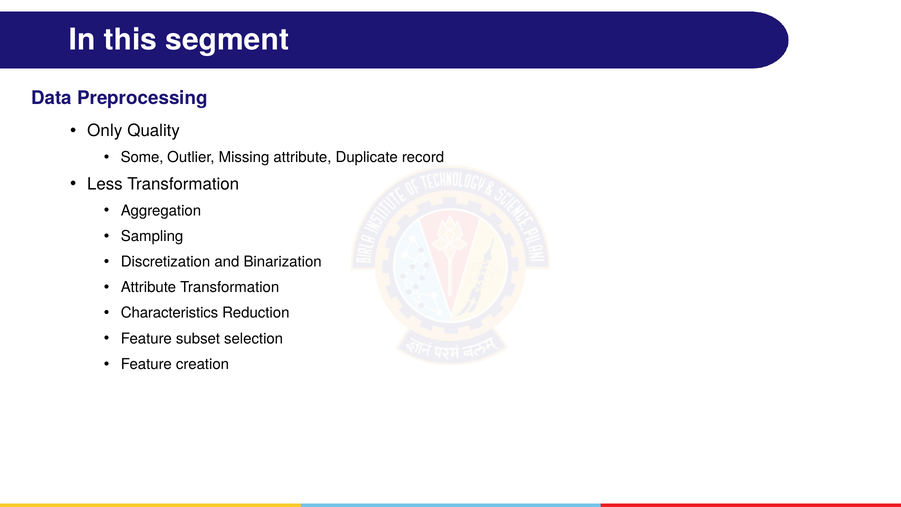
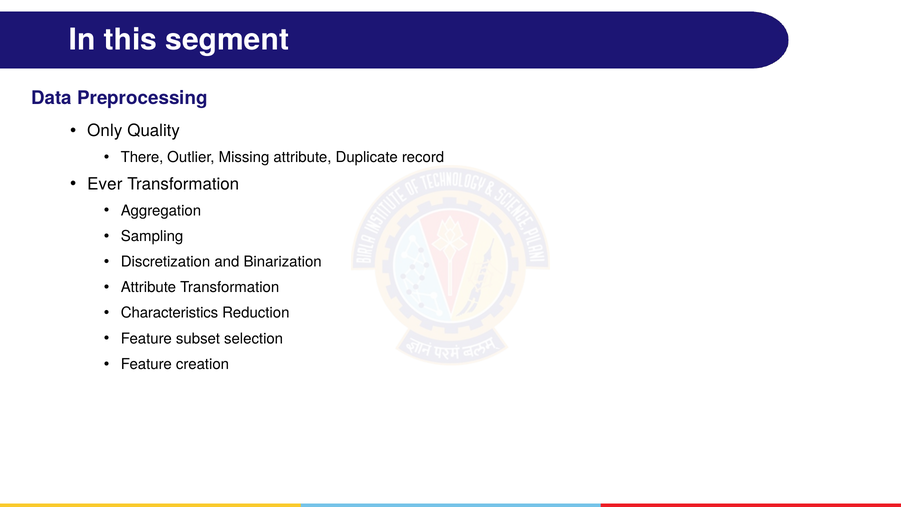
Some: Some -> There
Less: Less -> Ever
